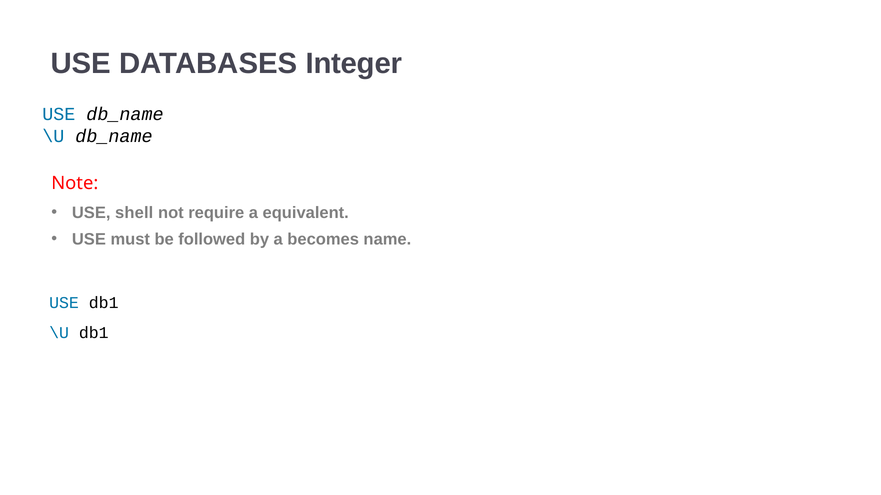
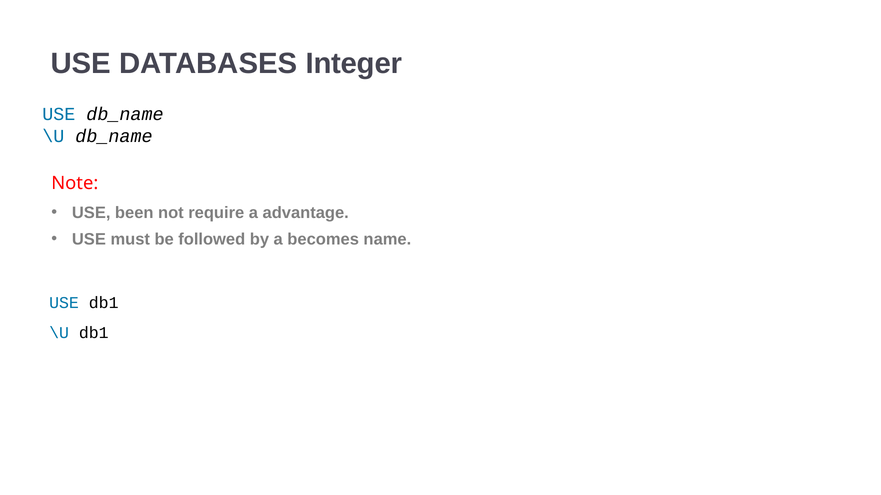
shell: shell -> been
equivalent: equivalent -> advantage
